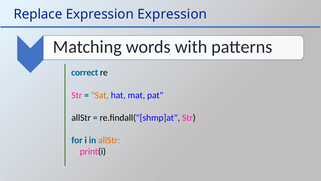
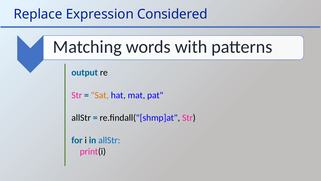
Expression Expression: Expression -> Considered
correct: correct -> output
allStr at (109, 140) colour: orange -> blue
